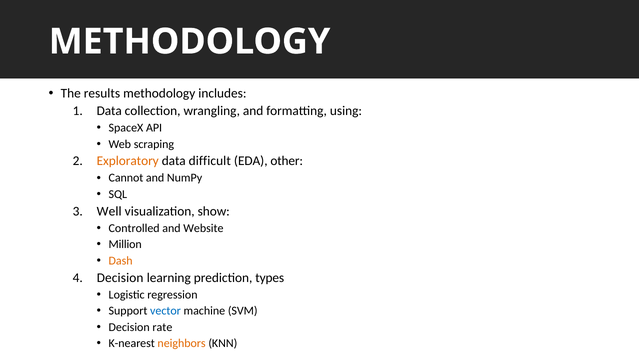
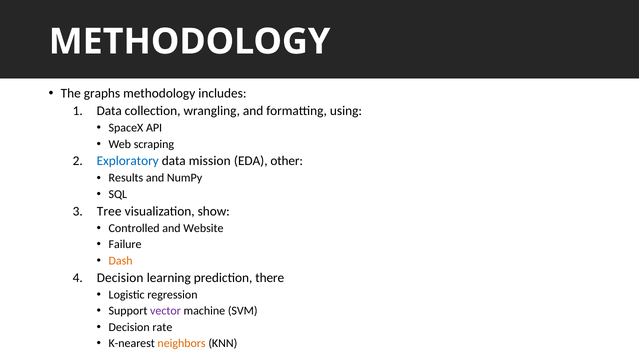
results: results -> graphs
Exploratory colour: orange -> blue
difficult: difficult -> mission
Cannot: Cannot -> Results
Well: Well -> Tree
Million: Million -> Failure
types: types -> there
vector colour: blue -> purple
